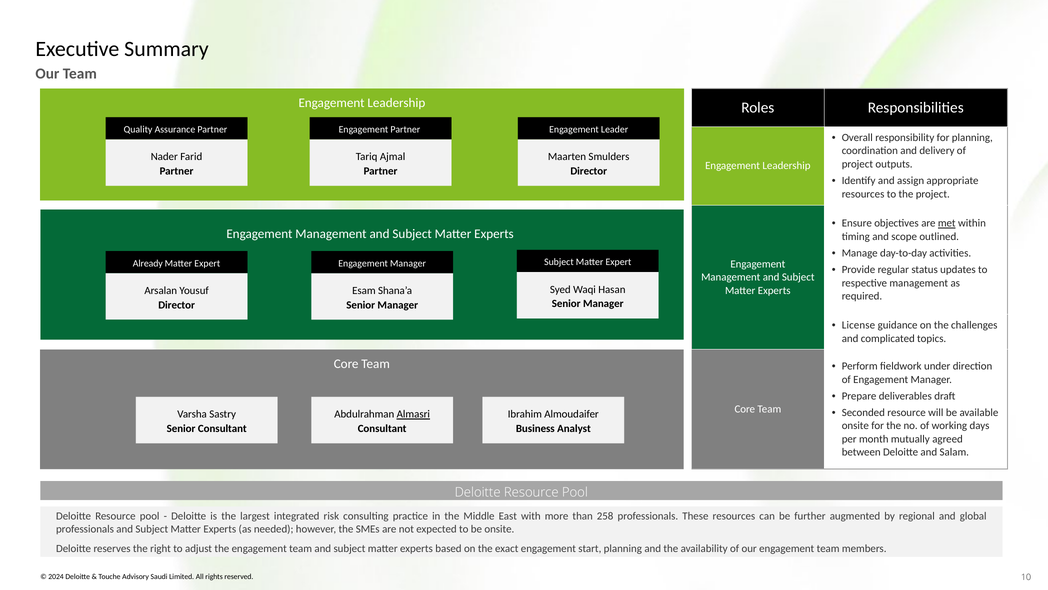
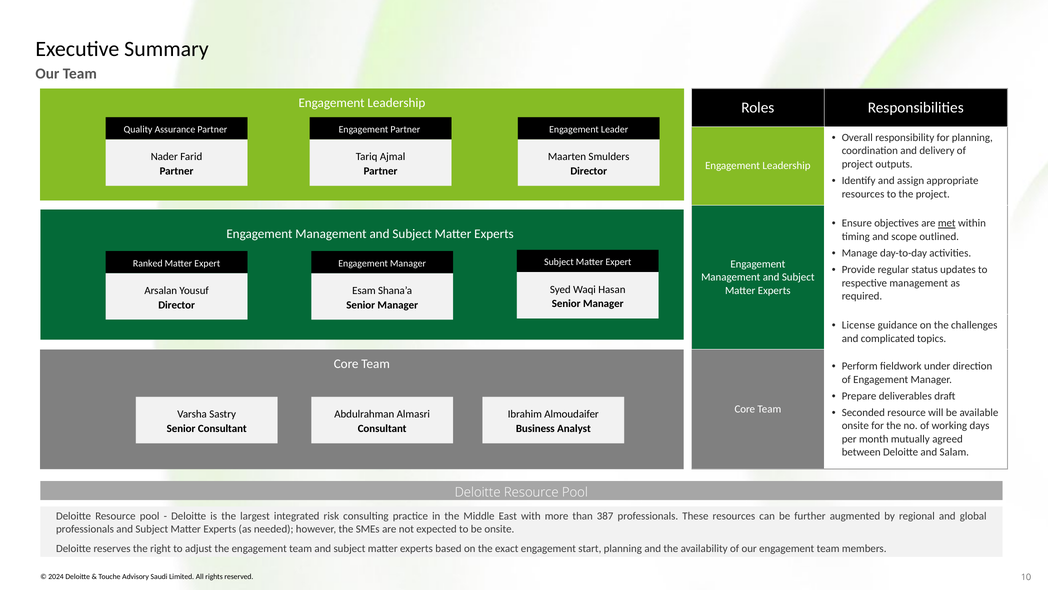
Already: Already -> Ranked
Almasri underline: present -> none
258: 258 -> 387
